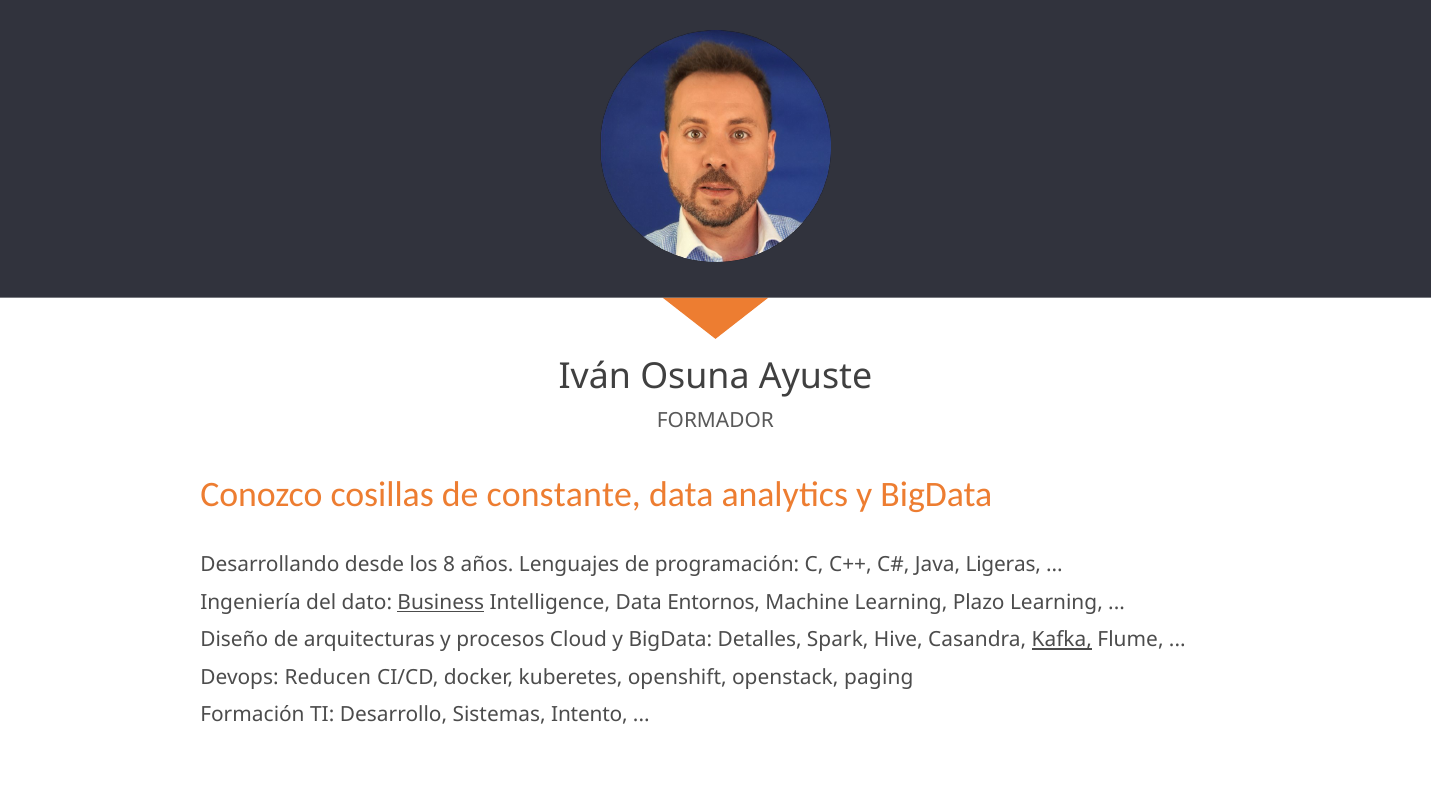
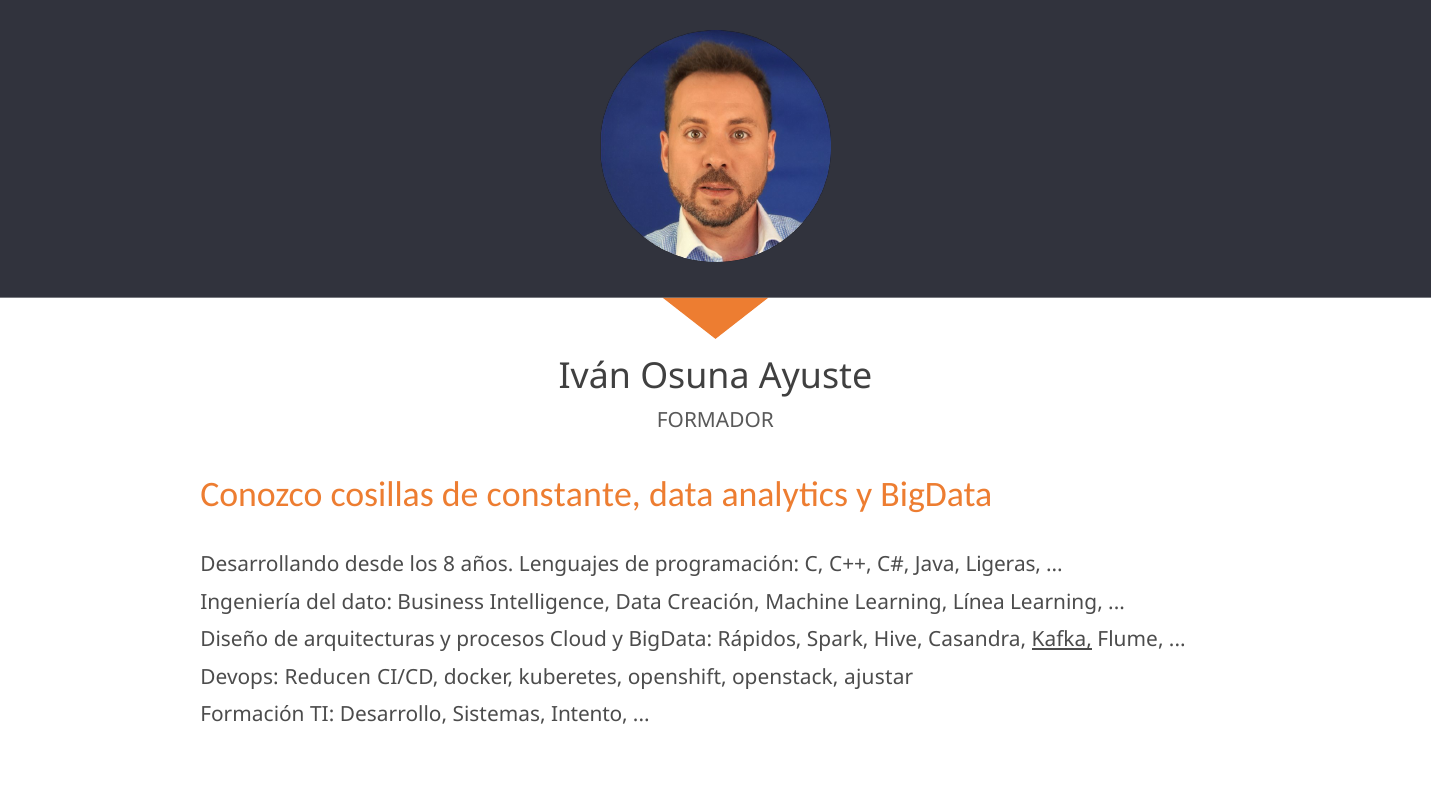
Business underline: present -> none
Entornos: Entornos -> Creación
Plazo: Plazo -> Línea
Detalles: Detalles -> Rápidos
paging: paging -> ajustar
